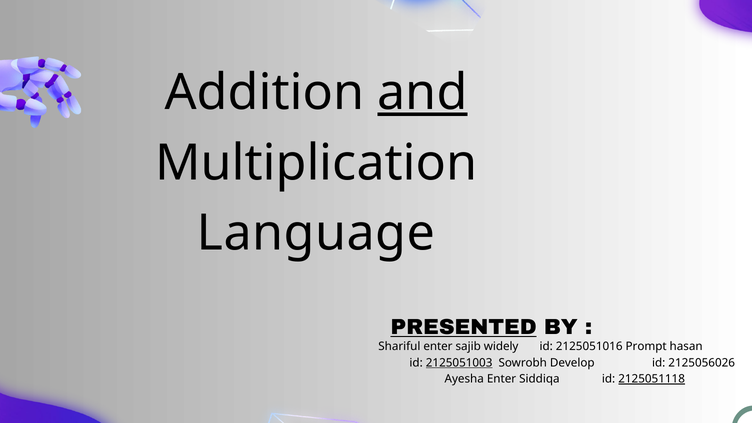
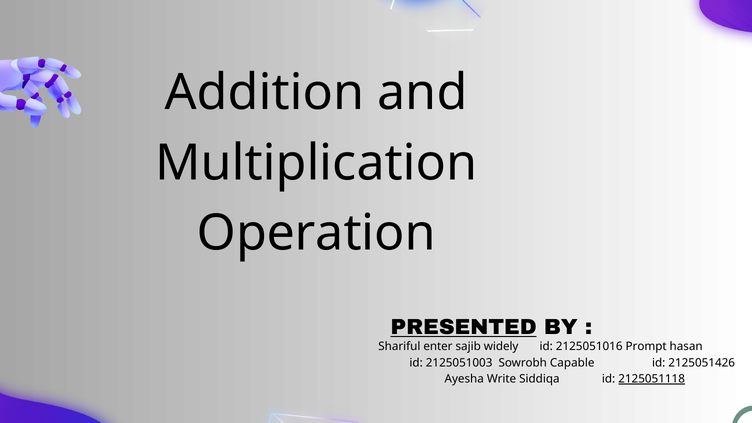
and underline: present -> none
Language: Language -> Operation
2125051003 underline: present -> none
Develop: Develop -> Capable
2125056026: 2125056026 -> 2125051426
Ayesha Enter: Enter -> Write
